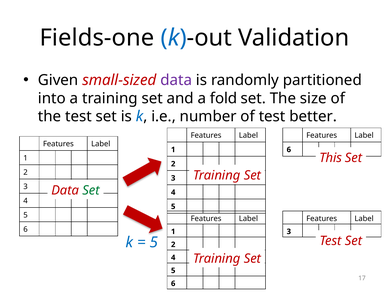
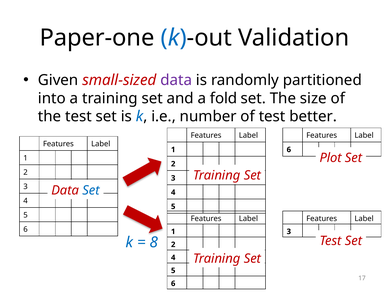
Fields-one: Fields-one -> Paper-one
This: This -> Plot
Set at (91, 190) colour: green -> blue
5 at (154, 242): 5 -> 8
